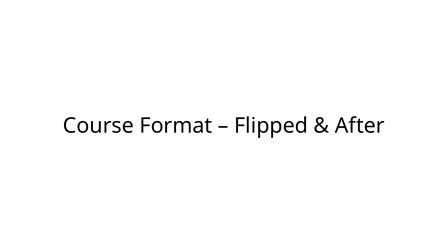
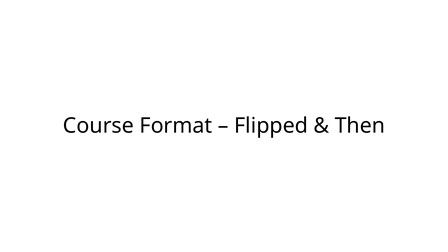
After: After -> Then
